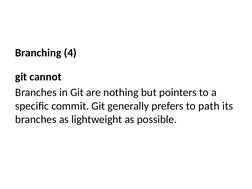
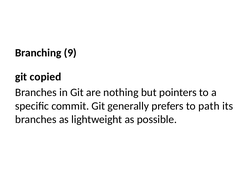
4: 4 -> 9
cannot: cannot -> copied
